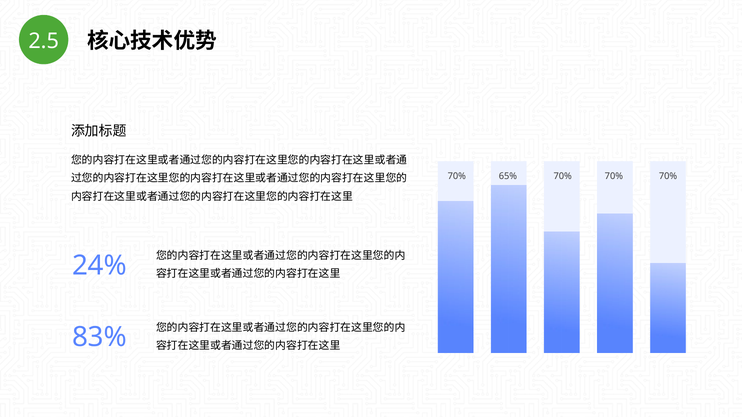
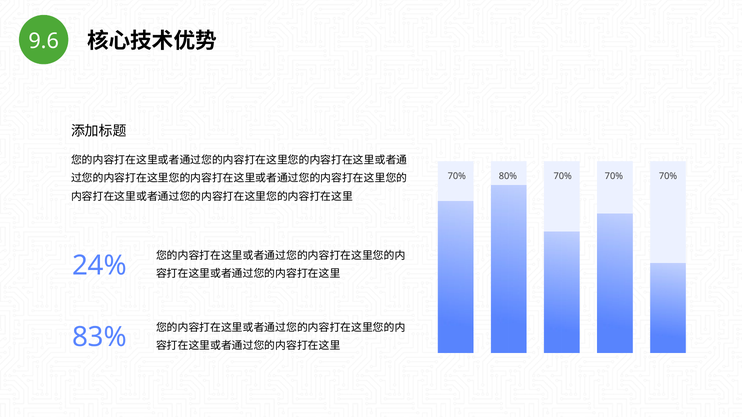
2.5: 2.5 -> 9.6
65%: 65% -> 80%
